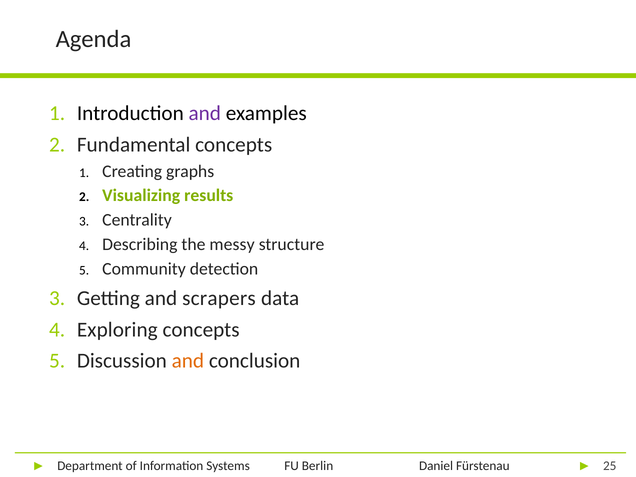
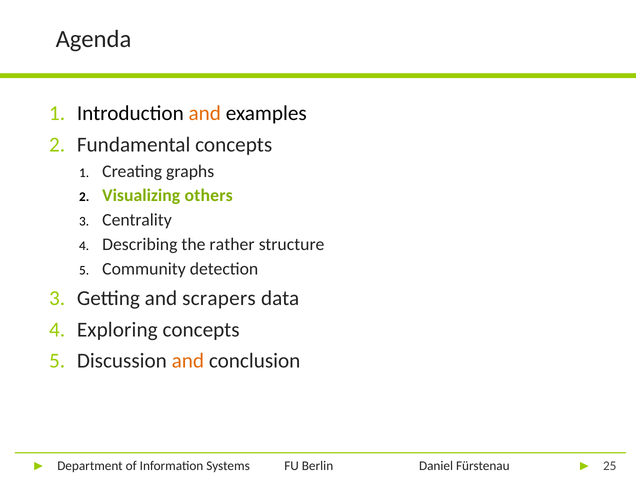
and at (205, 113) colour: purple -> orange
results: results -> others
messy: messy -> rather
